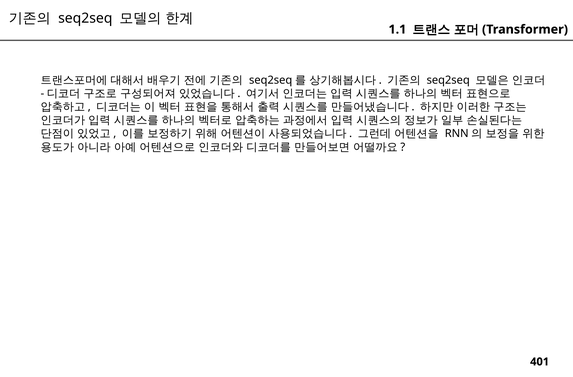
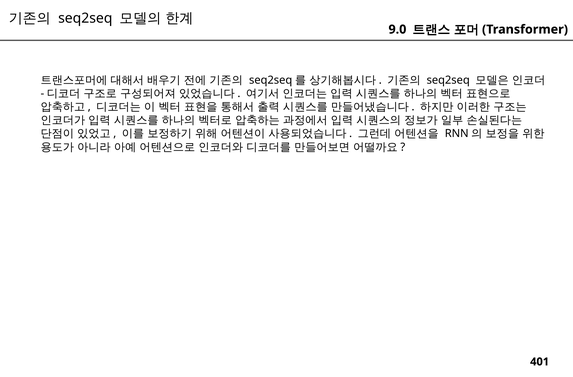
1.1: 1.1 -> 9.0
